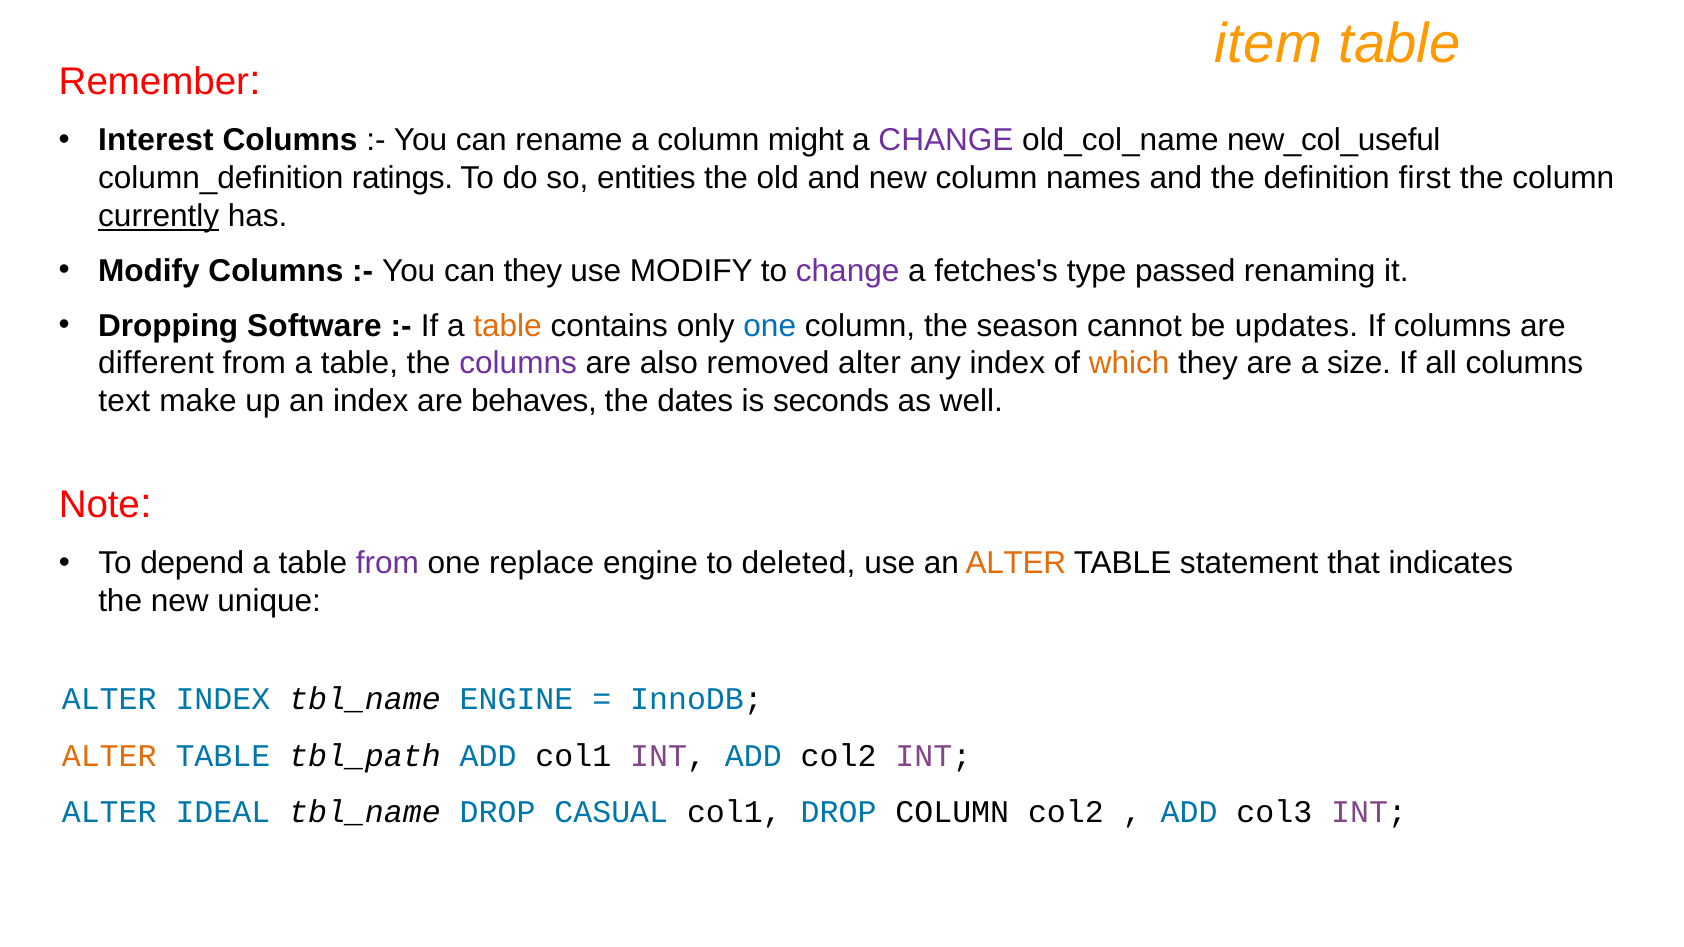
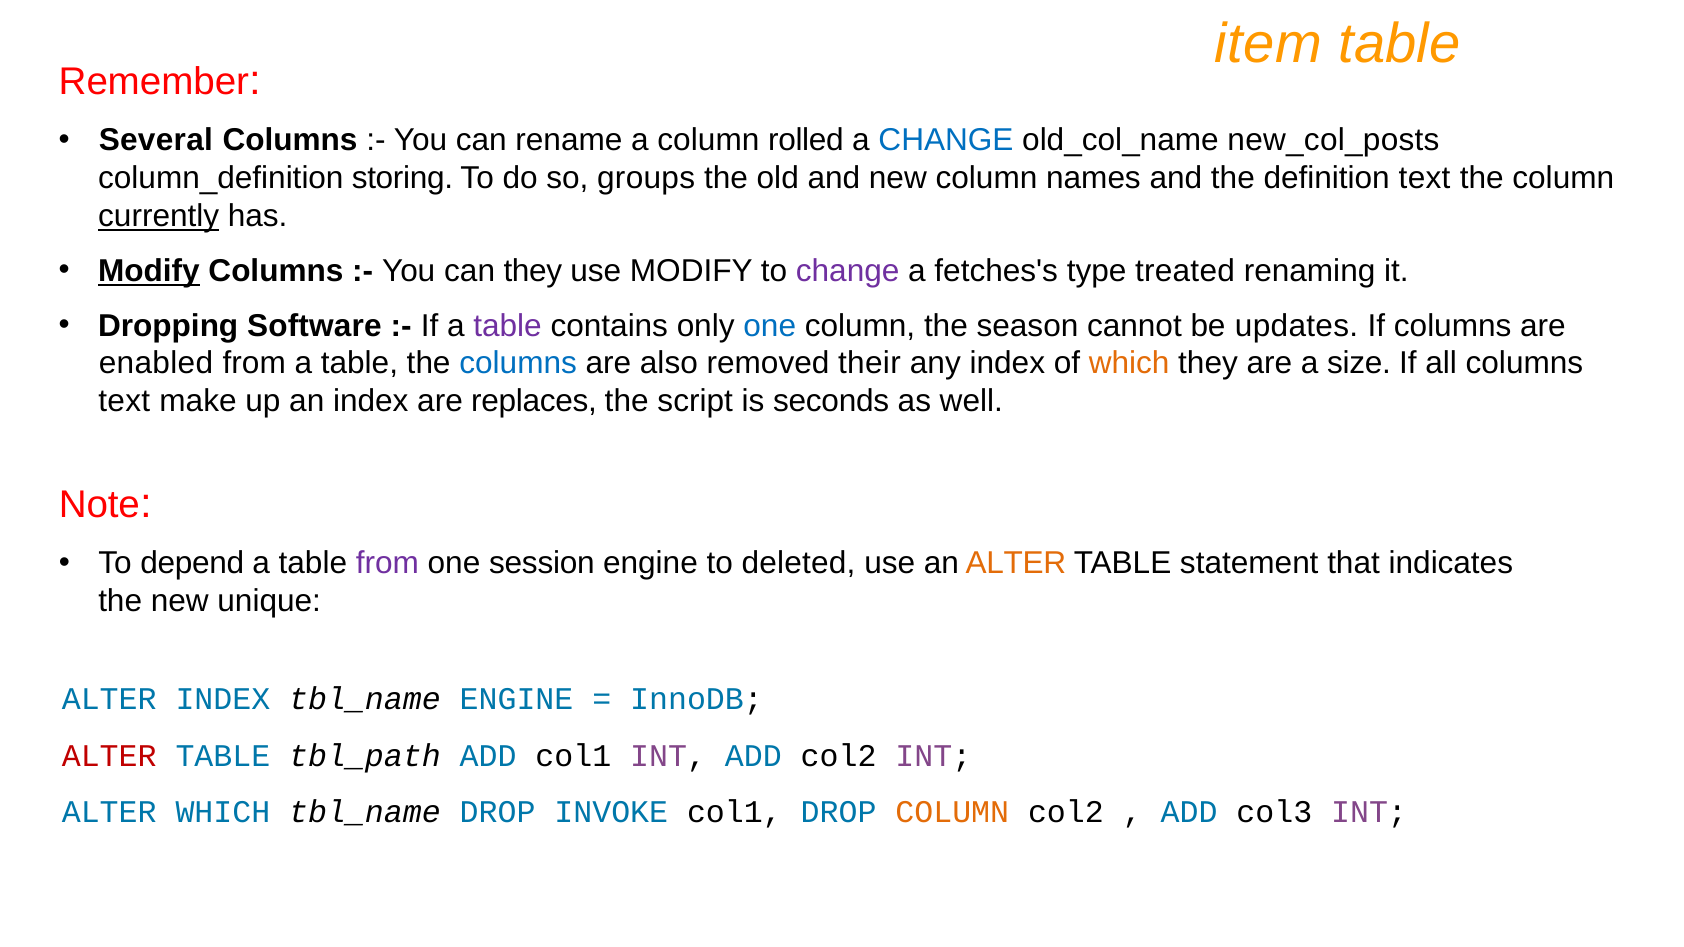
Interest: Interest -> Several
might: might -> rolled
CHANGE at (946, 141) colour: purple -> blue
new_col_useful: new_col_useful -> new_col_posts
ratings: ratings -> storing
entities: entities -> groups
definition first: first -> text
Modify at (149, 271) underline: none -> present
passed: passed -> treated
table at (508, 326) colour: orange -> purple
different: different -> enabled
columns at (518, 364) colour: purple -> blue
removed alter: alter -> their
behaves: behaves -> replaces
dates: dates -> script
replace: replace -> session
ALTER at (109, 756) colour: orange -> red
ALTER IDEAL: IDEAL -> WHICH
CASUAL: CASUAL -> INVOKE
COLUMN at (952, 813) colour: black -> orange
